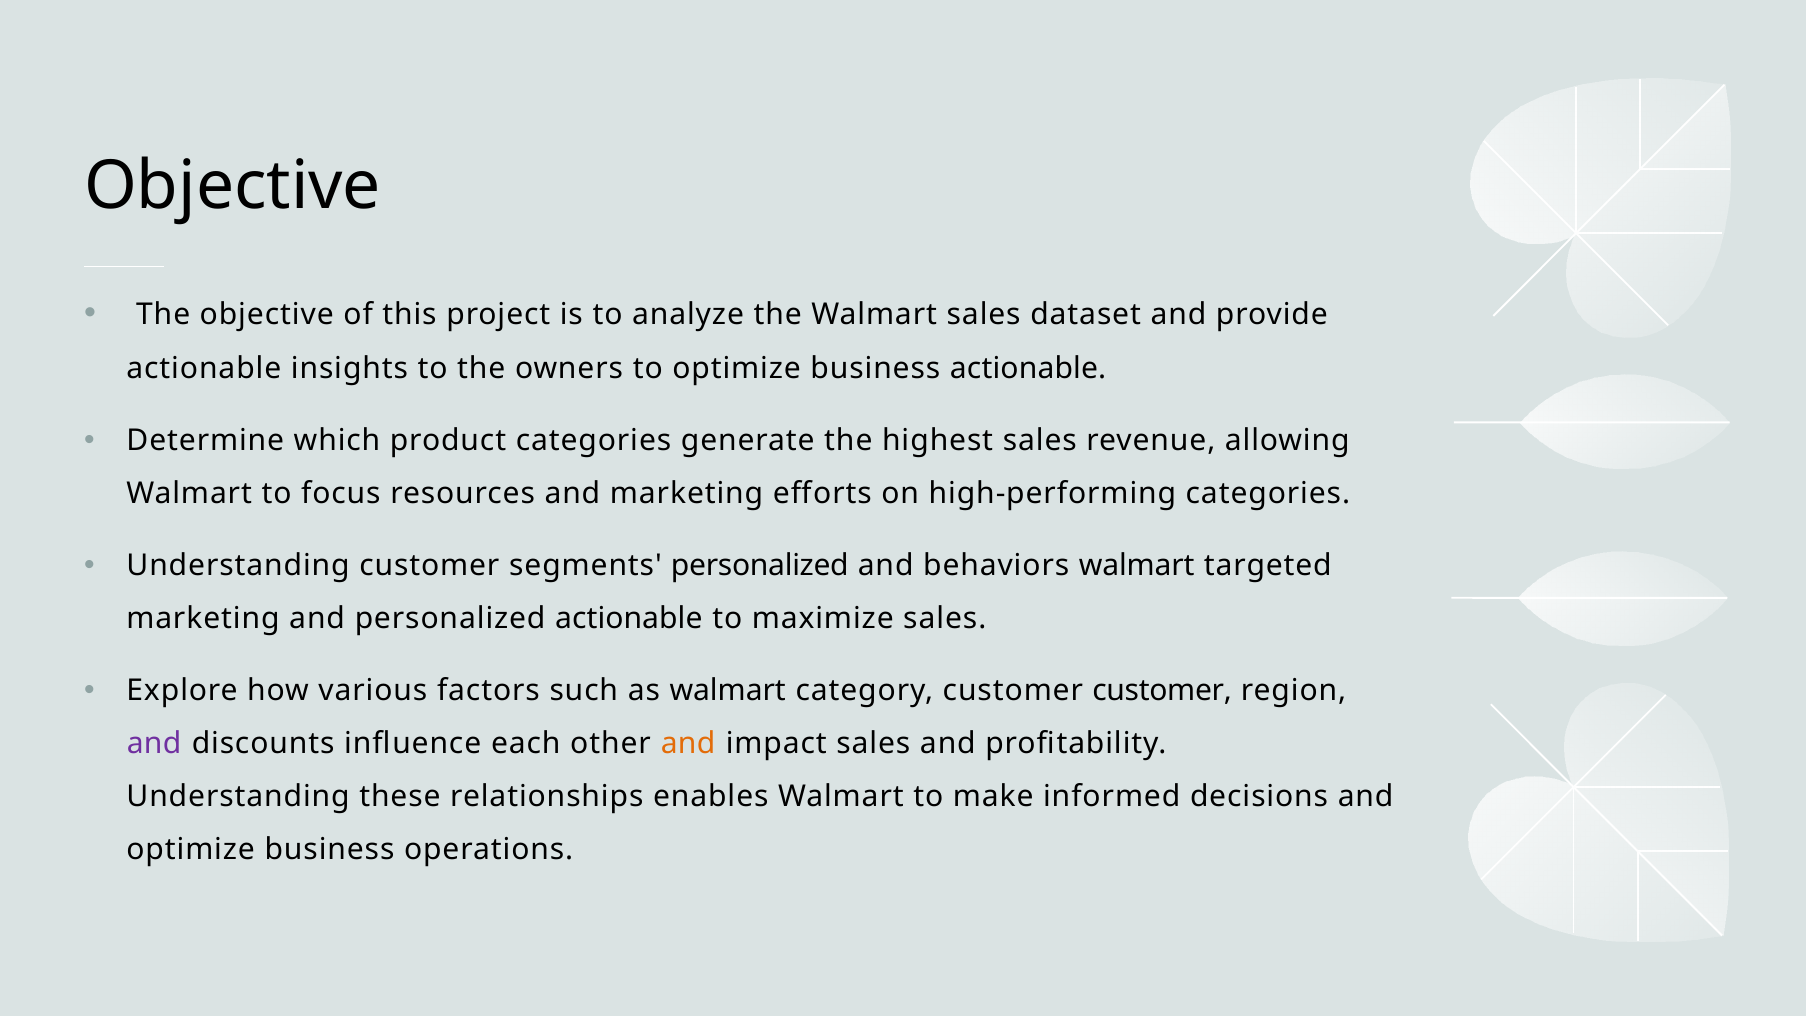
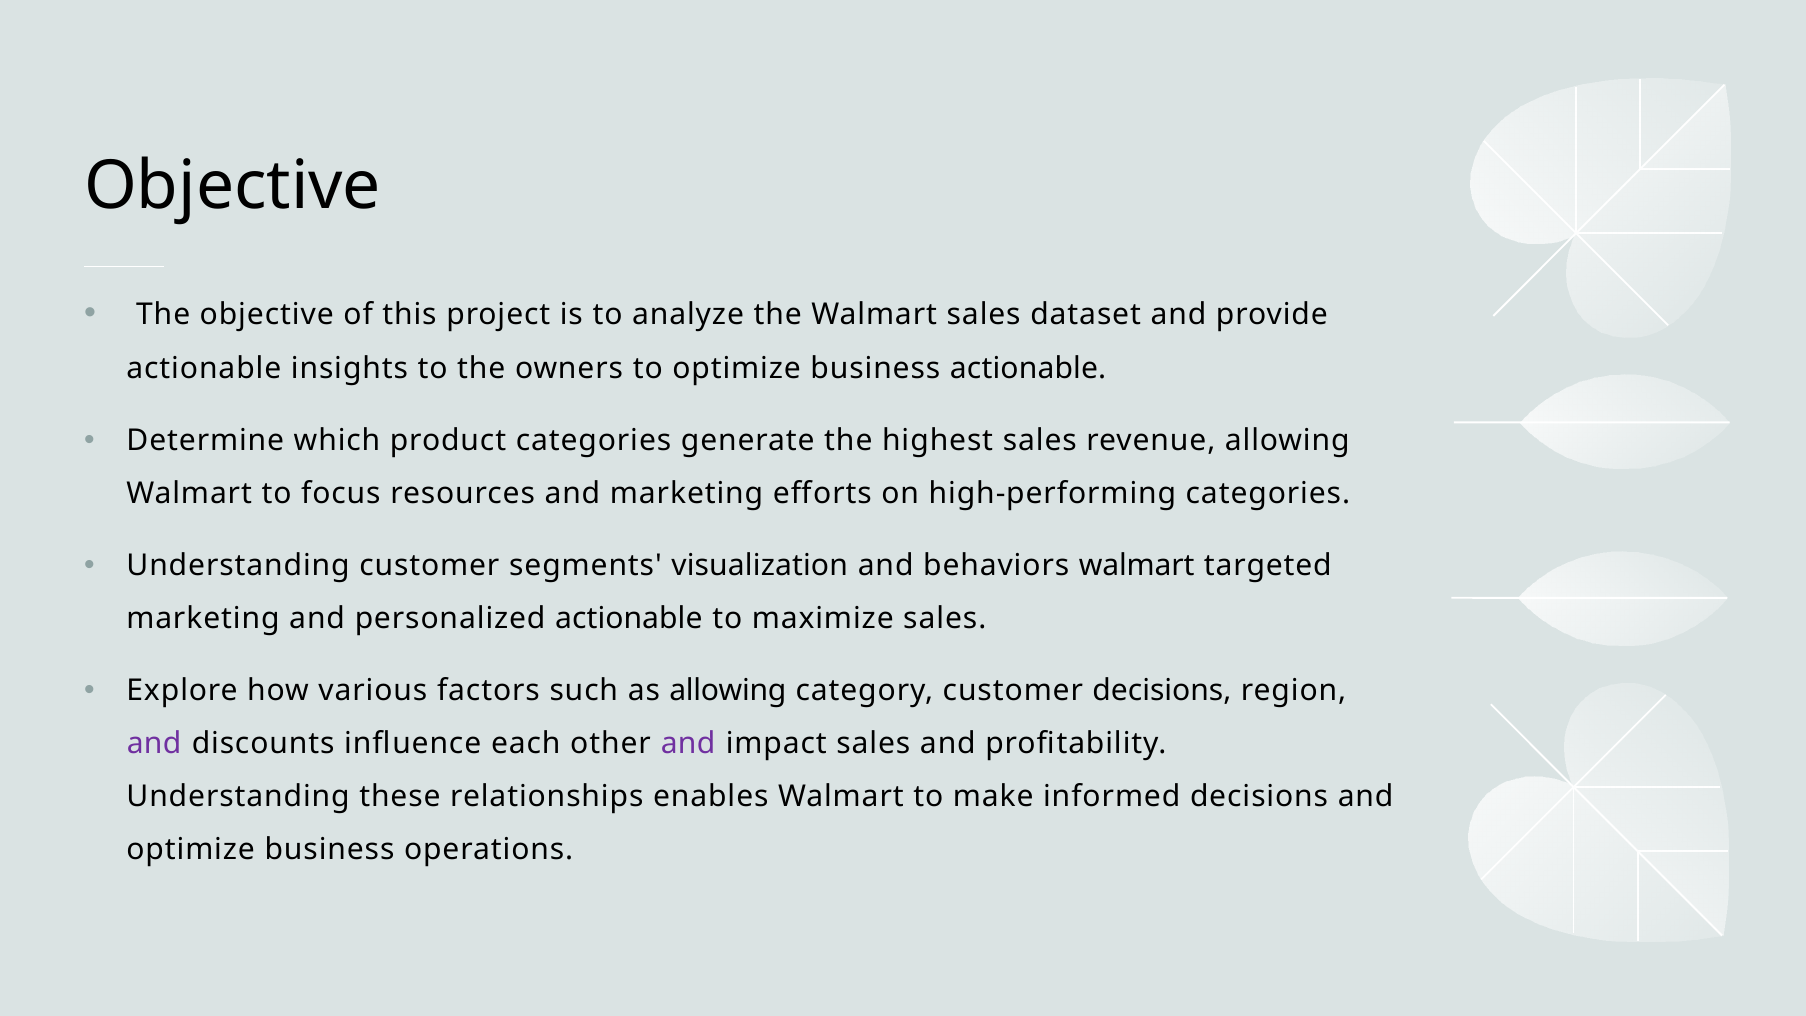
segments personalized: personalized -> visualization
as walmart: walmart -> allowing
customer customer: customer -> decisions
and at (688, 744) colour: orange -> purple
